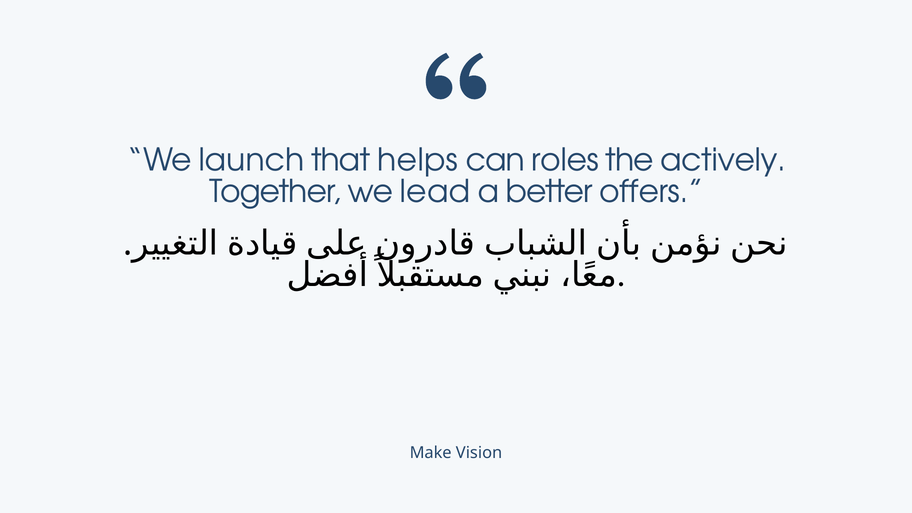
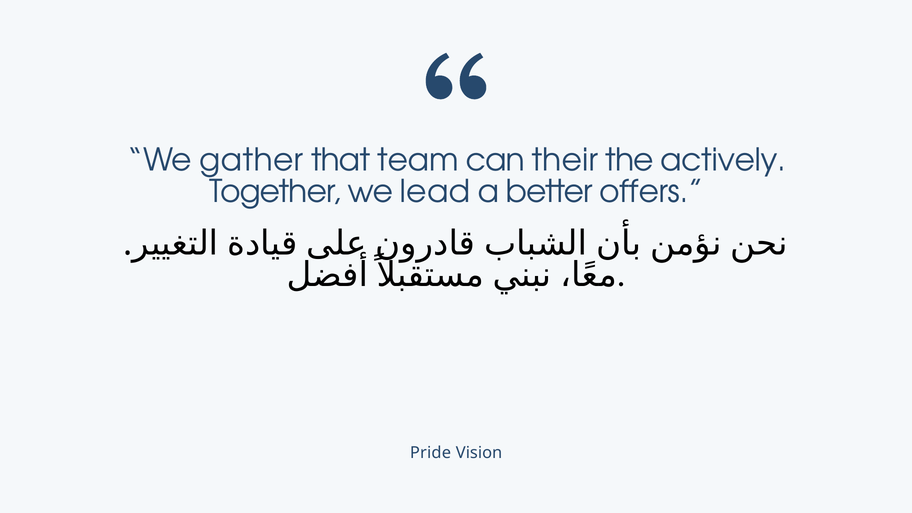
launch: launch -> gather
helps: helps -> team
roles: roles -> their
Make: Make -> Pride
